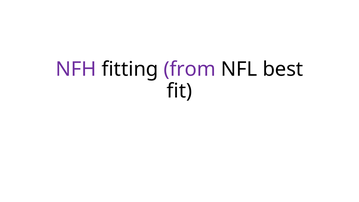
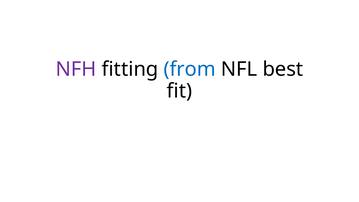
from colour: purple -> blue
